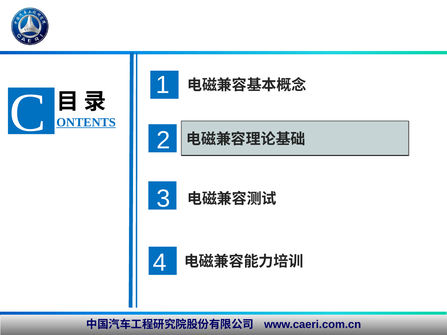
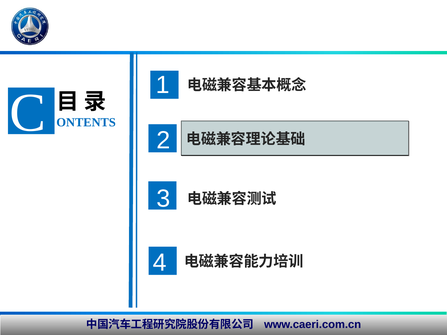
ONTENTS underline: present -> none
